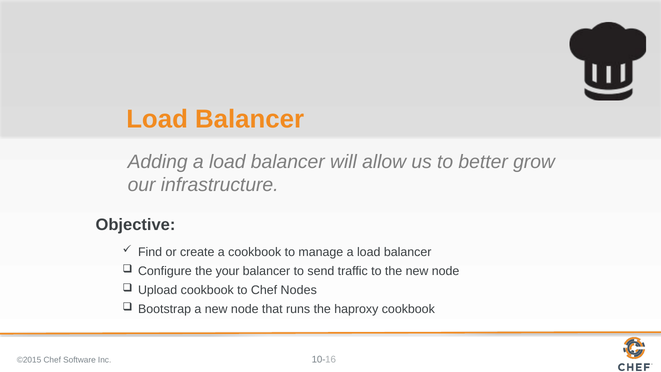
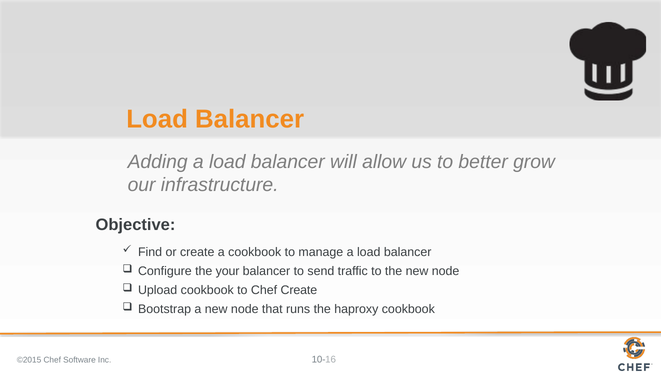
Chef Nodes: Nodes -> Create
